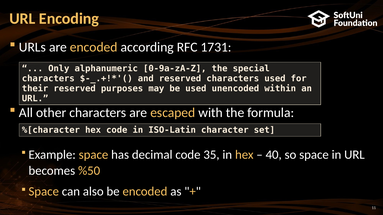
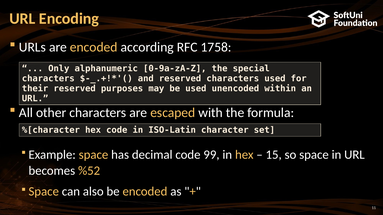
1731: 1731 -> 1758
35: 35 -> 99
40: 40 -> 15
%50: %50 -> %52
